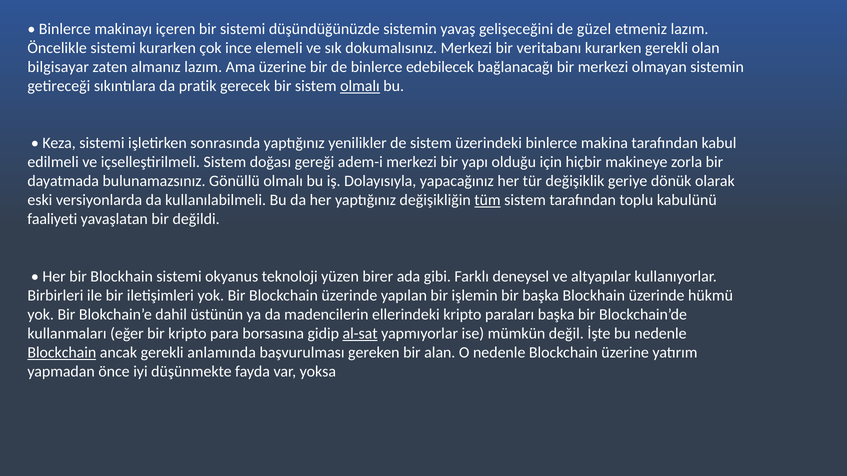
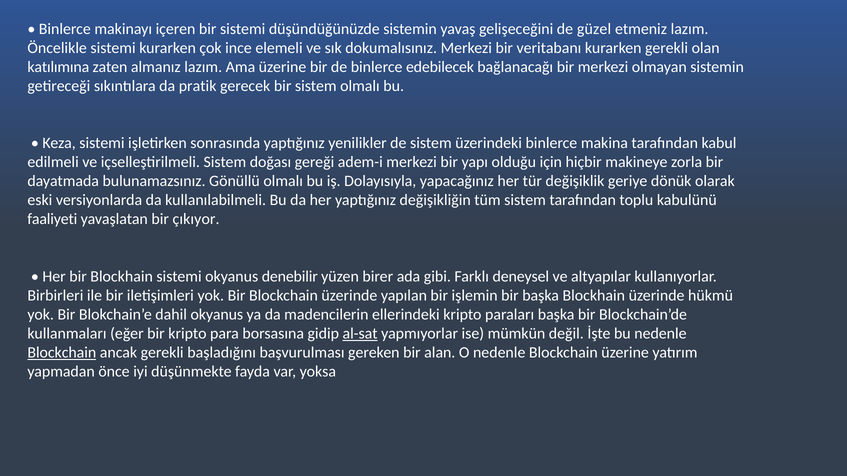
bilgisayar: bilgisayar -> katılımına
olmalı at (360, 86) underline: present -> none
tüm underline: present -> none
değildi: değildi -> çıkıyor
teknoloji: teknoloji -> denebilir
dahil üstünün: üstünün -> okyanus
anlamında: anlamında -> başladığını
